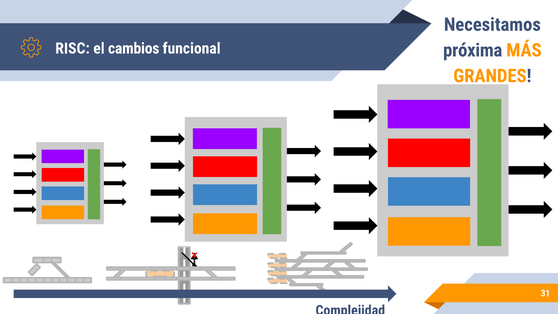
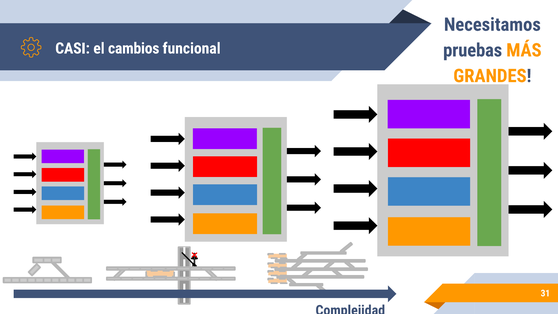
RISC: RISC -> CASI
próxima: próxima -> pruebas
